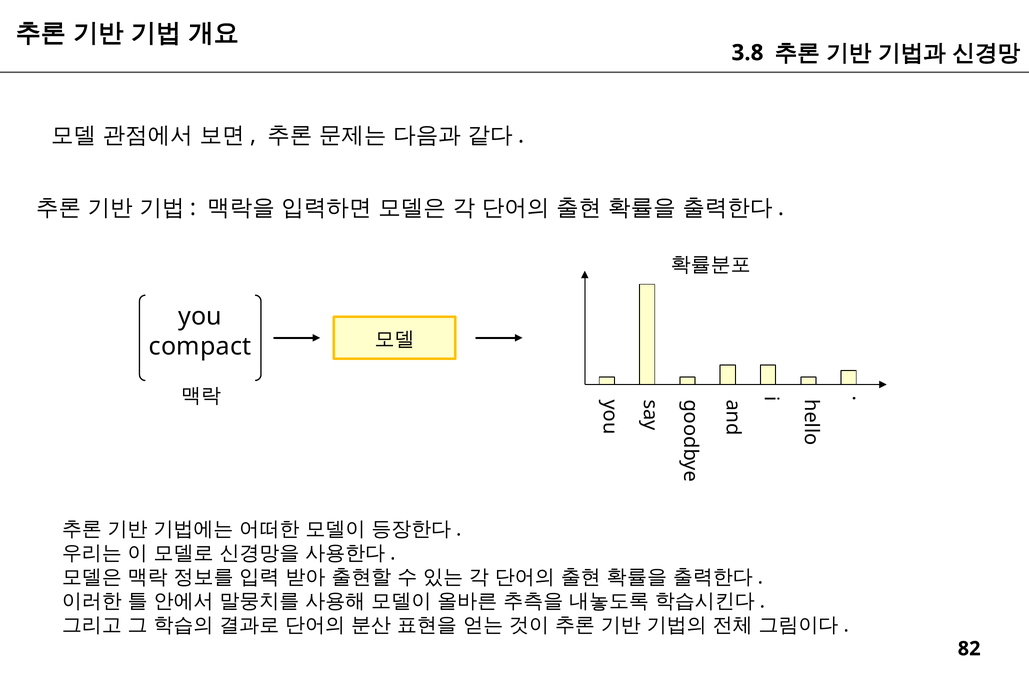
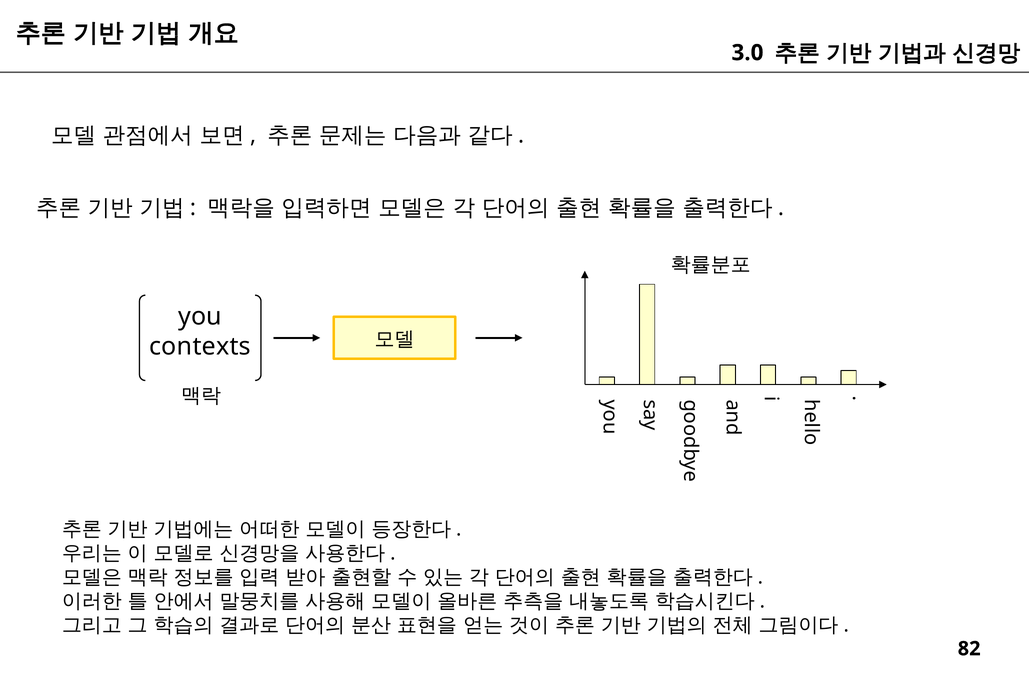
3.8: 3.8 -> 3.0
compact: compact -> contexts
